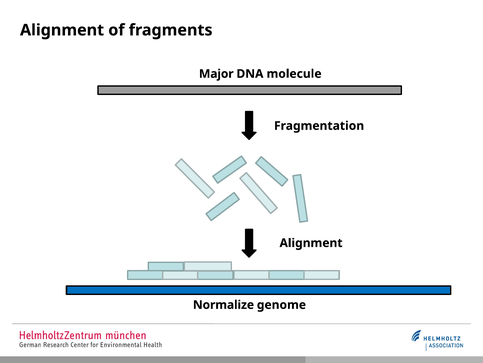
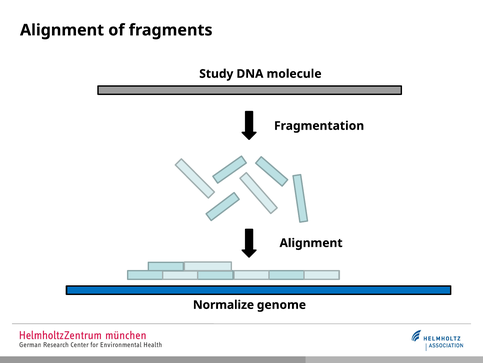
Major: Major -> Study
